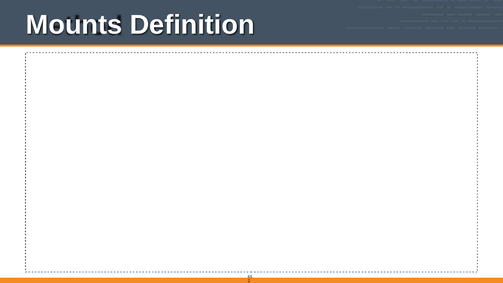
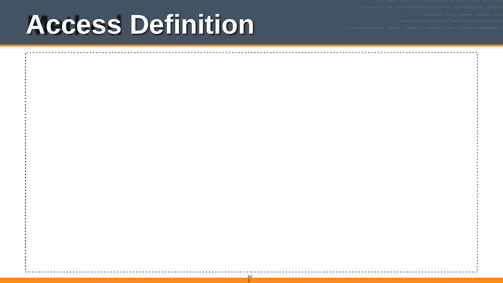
Mounts: Mounts -> Access
